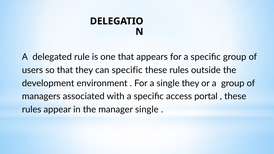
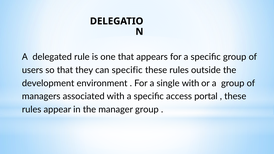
single they: they -> with
manager single: single -> group
